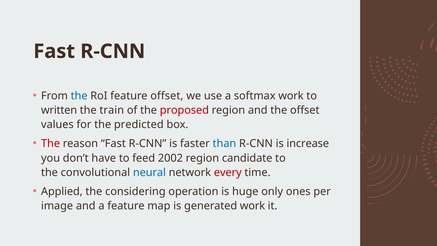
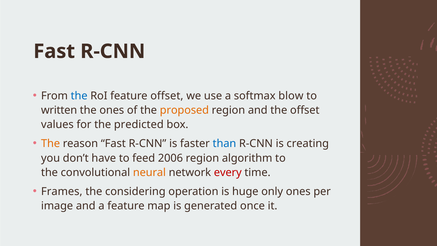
softmax work: work -> blow
the train: train -> ones
proposed colour: red -> orange
The at (51, 144) colour: red -> orange
increase: increase -> creating
2002: 2002 -> 2006
candidate: candidate -> algorithm
neural colour: blue -> orange
Applied: Applied -> Frames
generated work: work -> once
